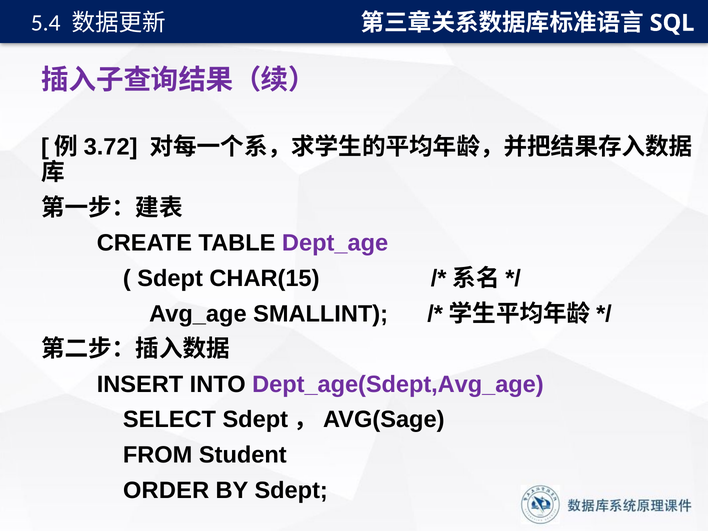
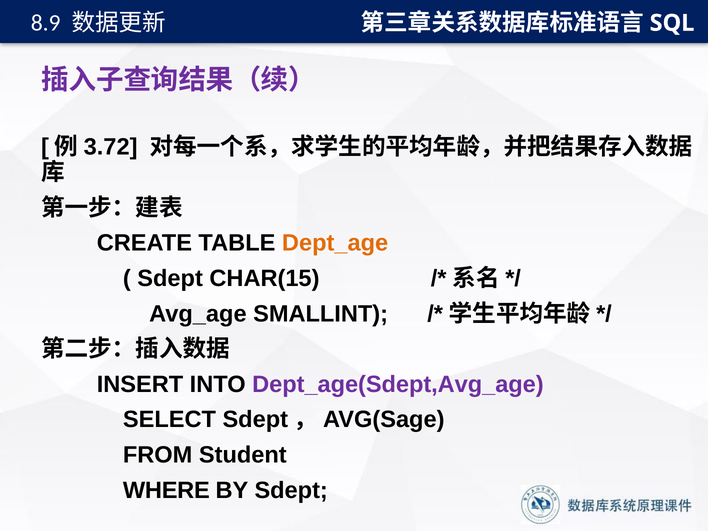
5.4: 5.4 -> 8.9
Dept_age colour: purple -> orange
ORDER: ORDER -> WHERE
